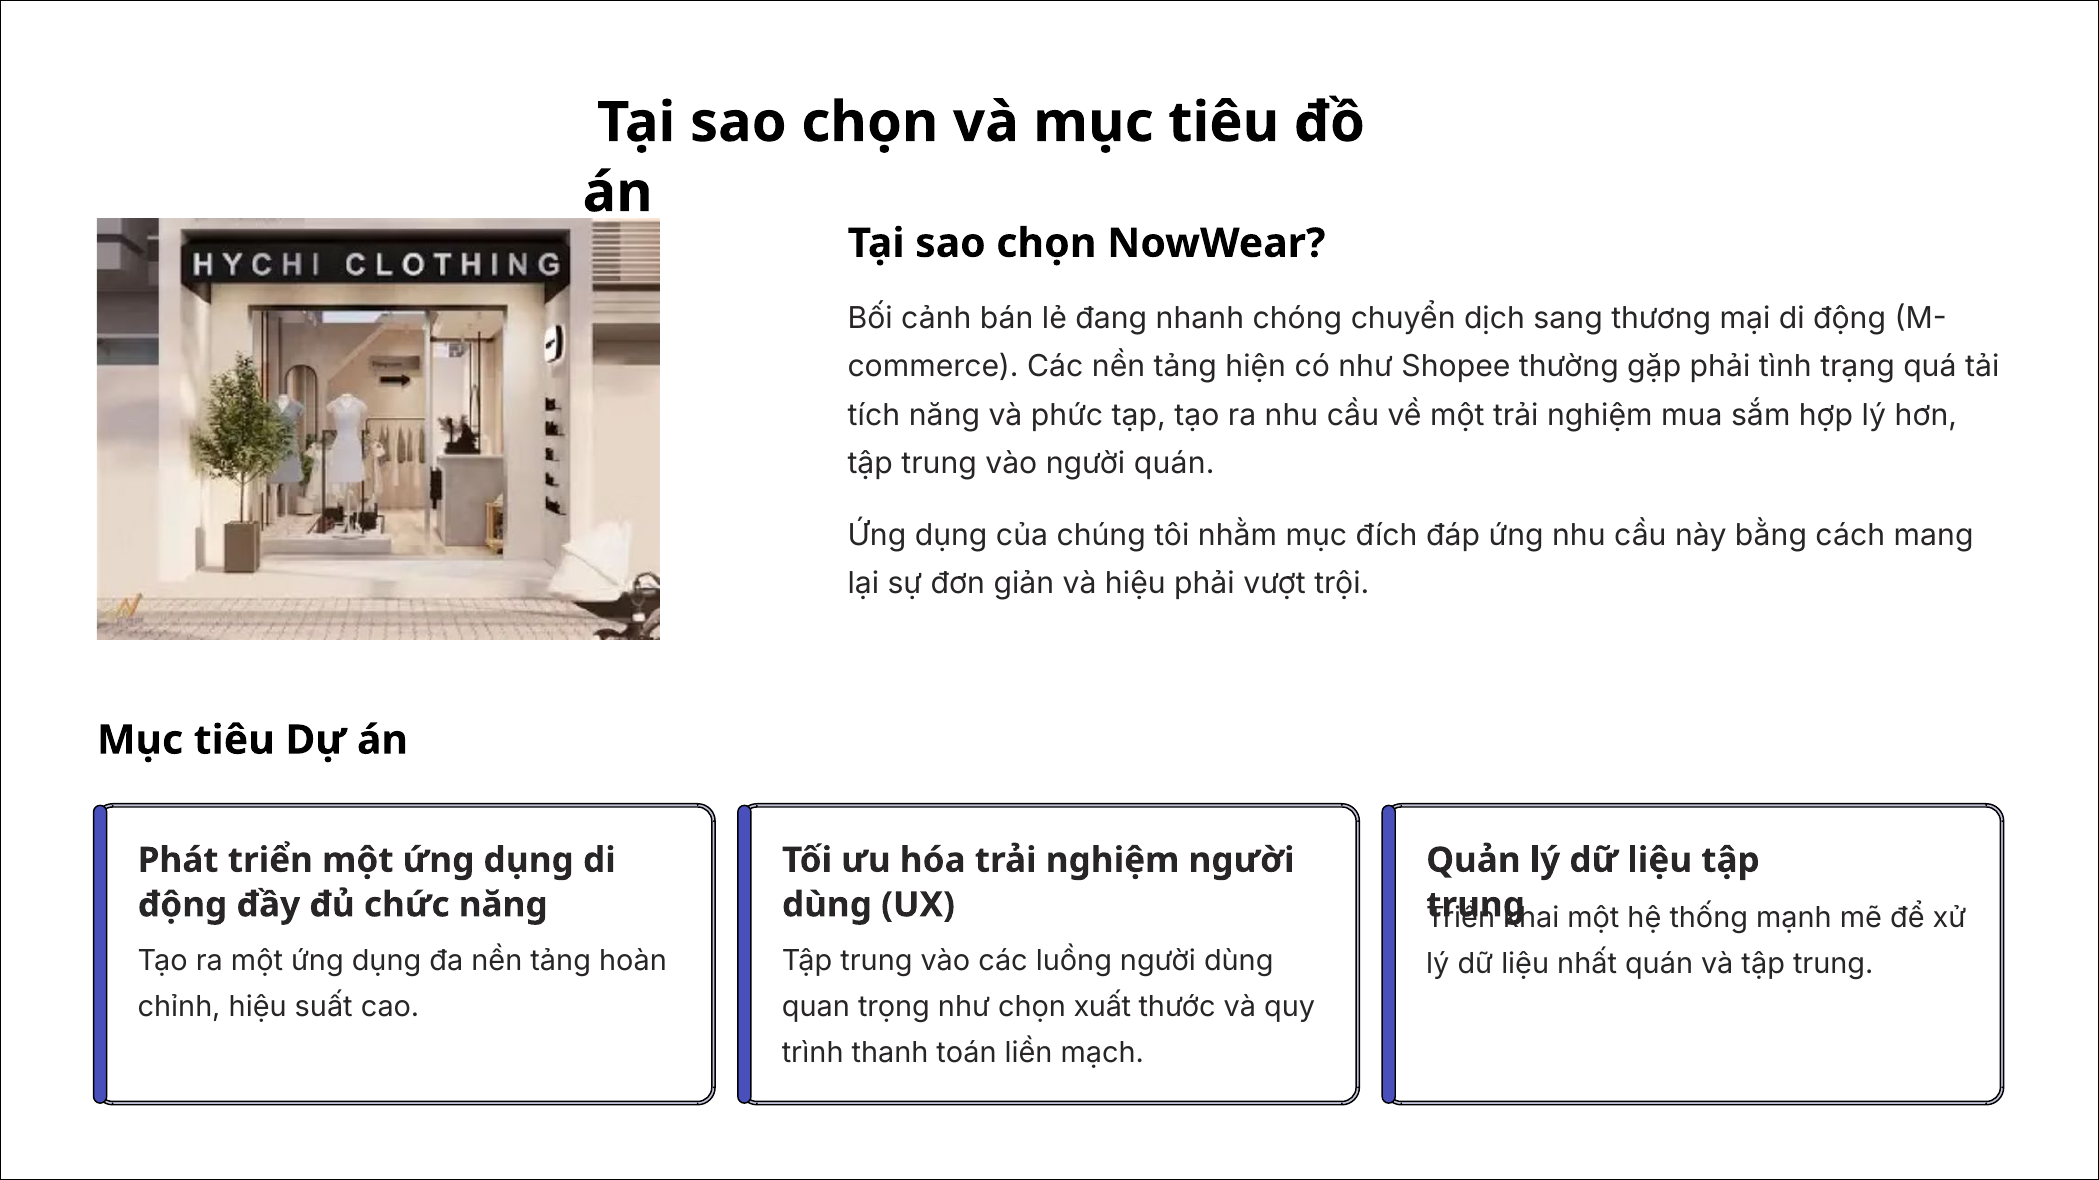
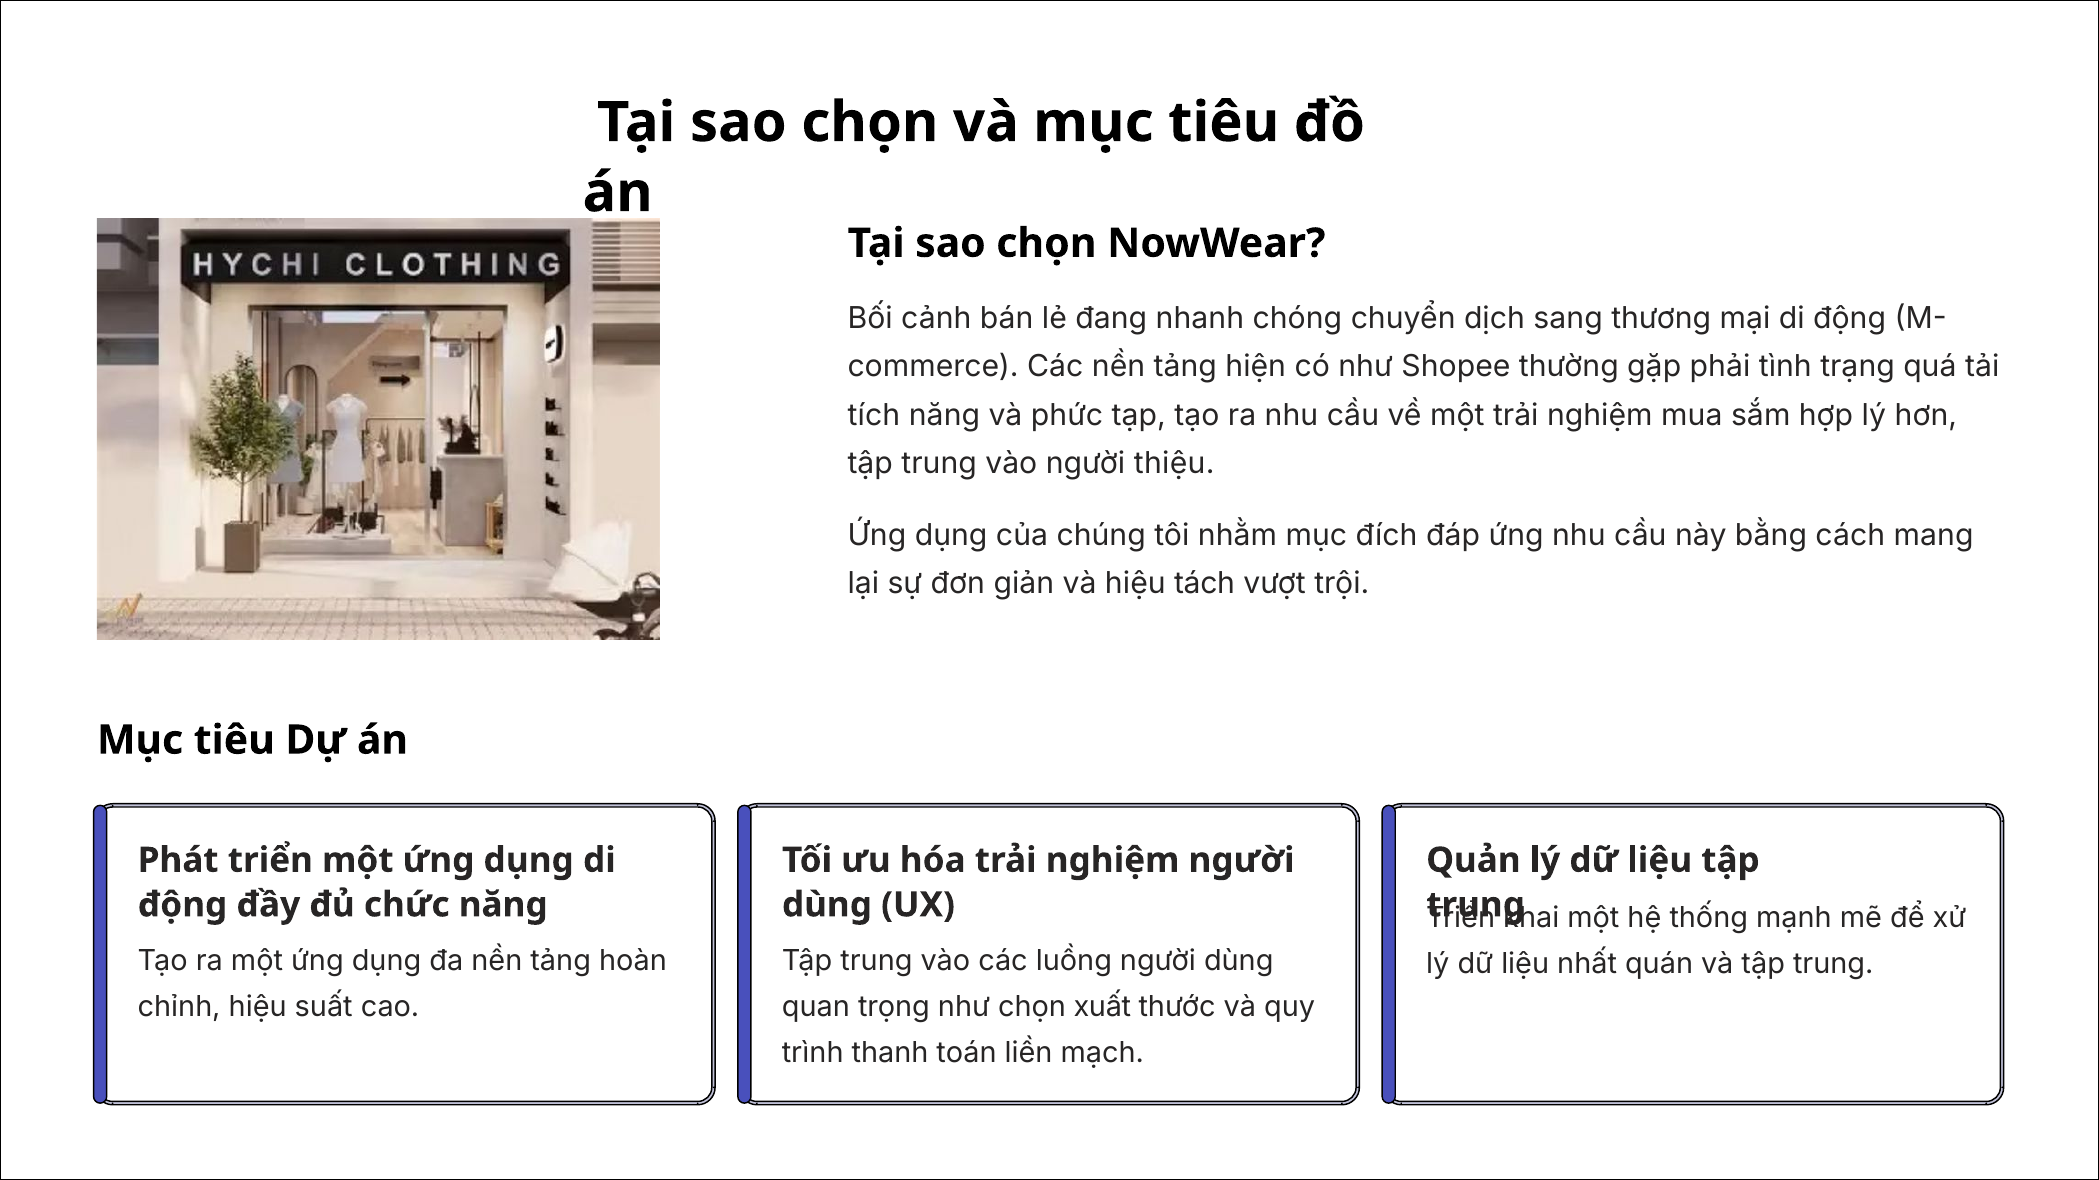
người quán: quán -> thiệu
hiệu phải: phải -> tách
